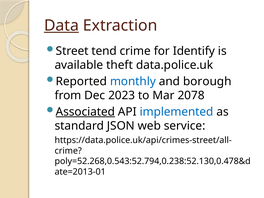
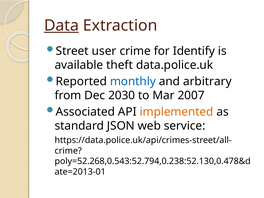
tend: tend -> user
borough: borough -> arbitrary
2023: 2023 -> 2030
2078: 2078 -> 2007
Associated underline: present -> none
implemented colour: blue -> orange
